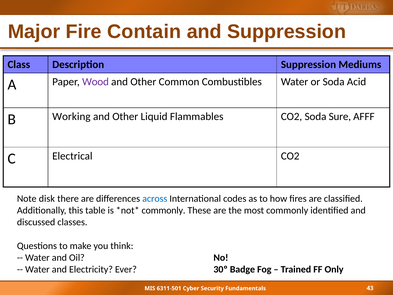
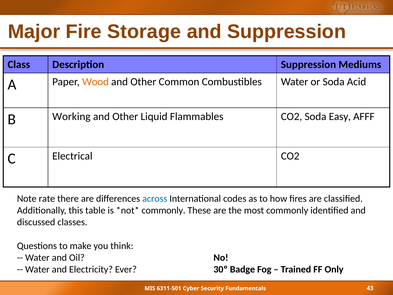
Contain: Contain -> Storage
Wood colour: purple -> orange
Sure: Sure -> Easy
disk: disk -> rate
